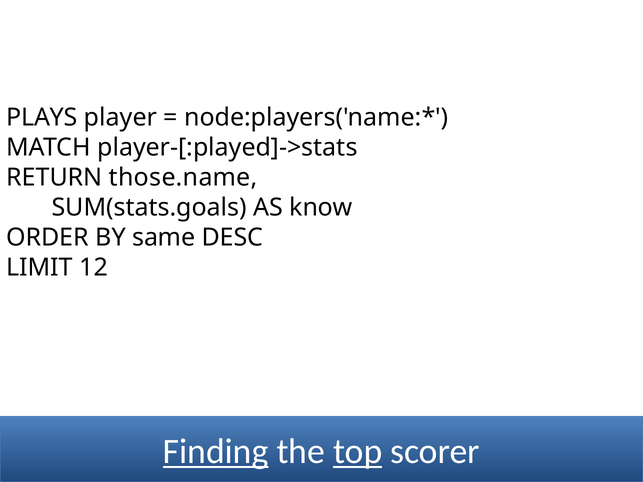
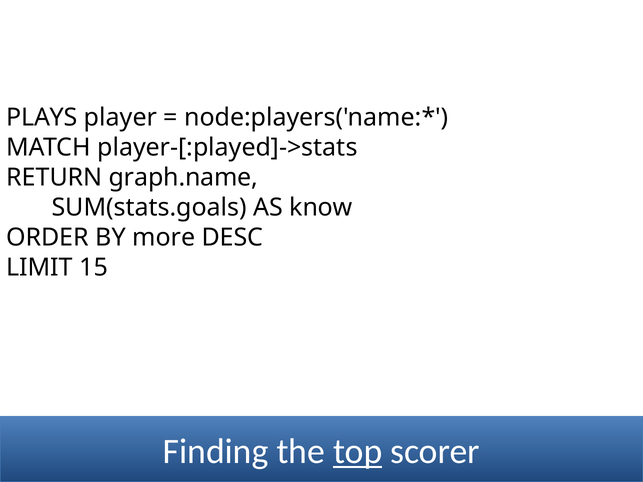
those.name: those.name -> graph.name
same: same -> more
12: 12 -> 15
Finding underline: present -> none
